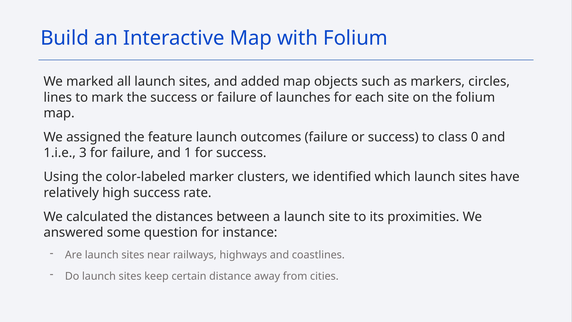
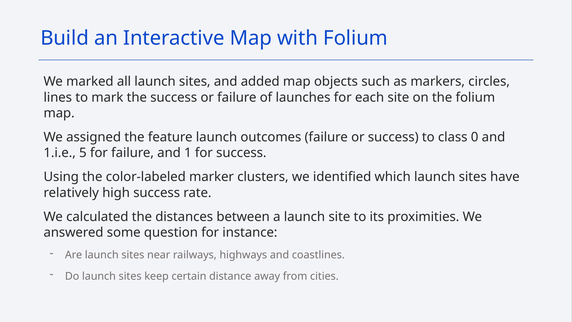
3: 3 -> 5
